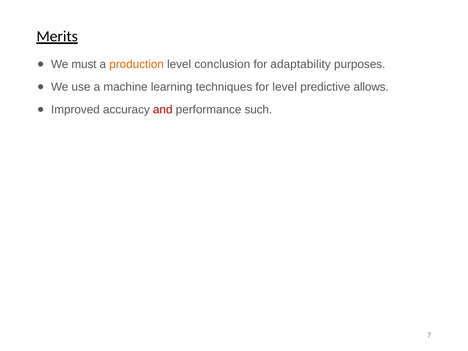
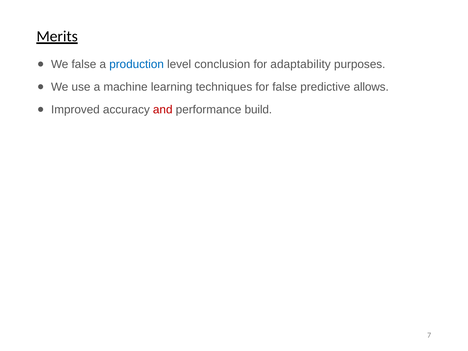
We must: must -> false
production colour: orange -> blue
for level: level -> false
such: such -> build
